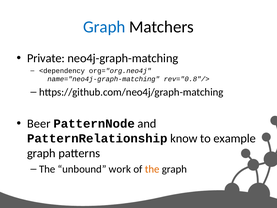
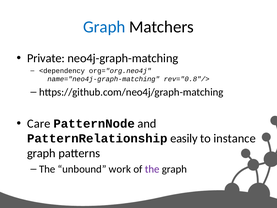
Beer: Beer -> Care
know: know -> easily
example: example -> instance
the at (152, 169) colour: orange -> purple
